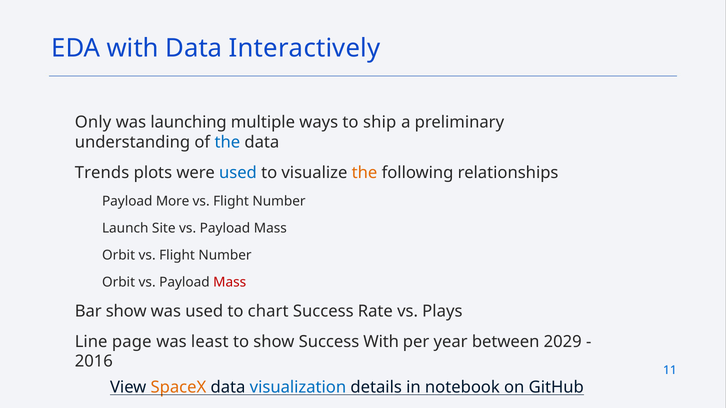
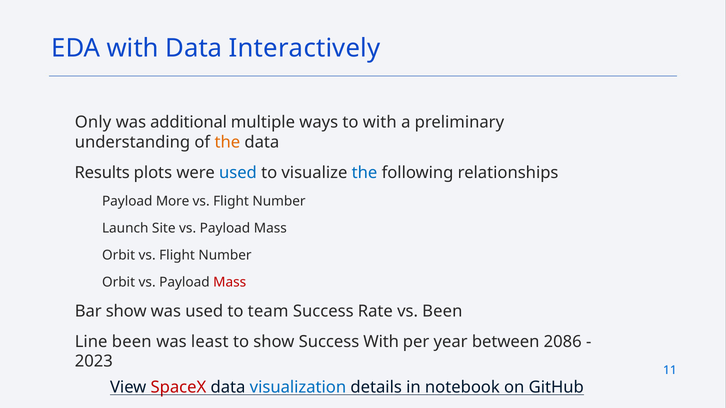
launching: launching -> additional
to ship: ship -> with
the at (227, 143) colour: blue -> orange
Trends: Trends -> Results
the at (365, 173) colour: orange -> blue
chart: chart -> team
vs Plays: Plays -> Been
Line page: page -> been
2029: 2029 -> 2086
2016: 2016 -> 2023
SpaceX colour: orange -> red
